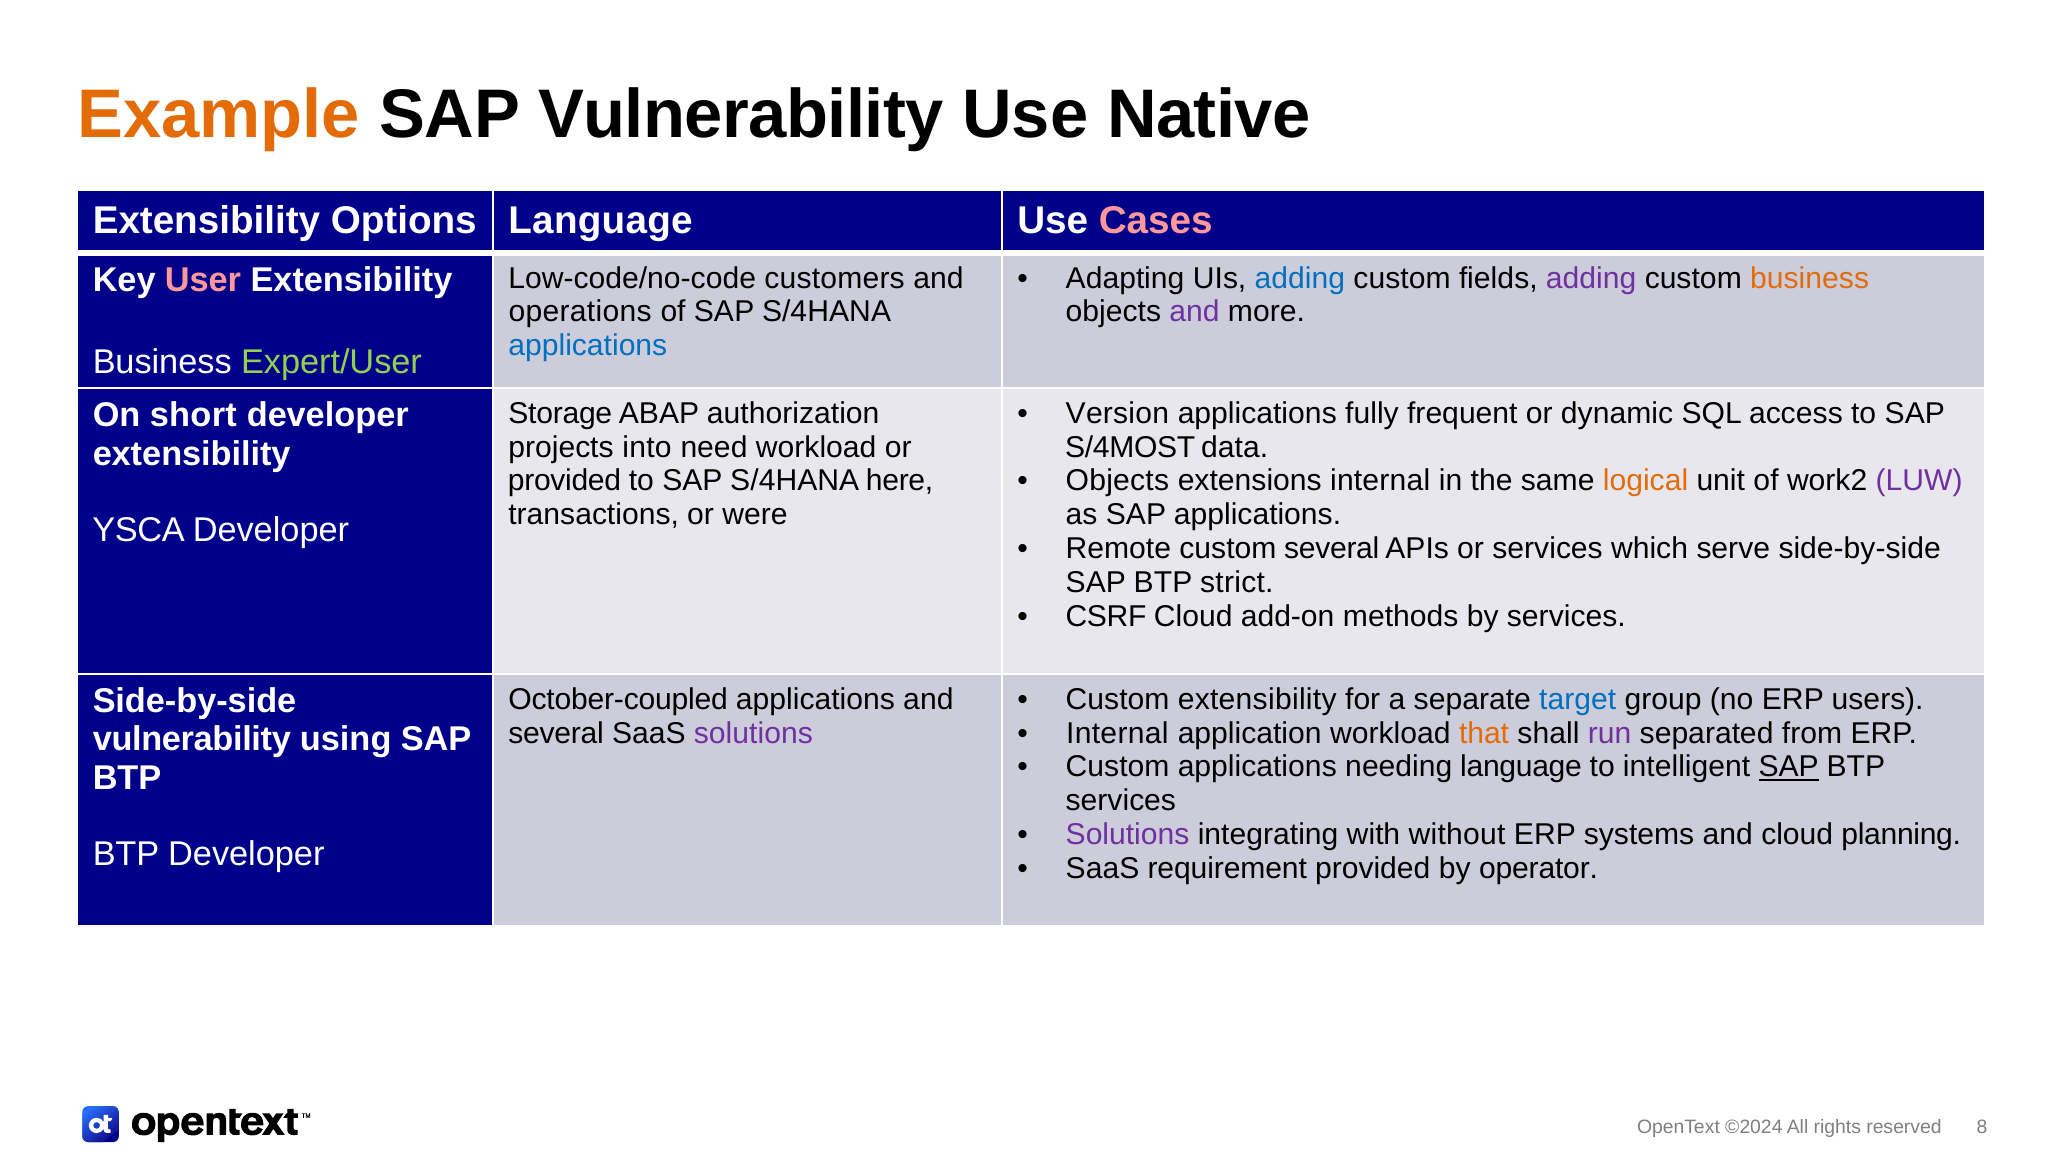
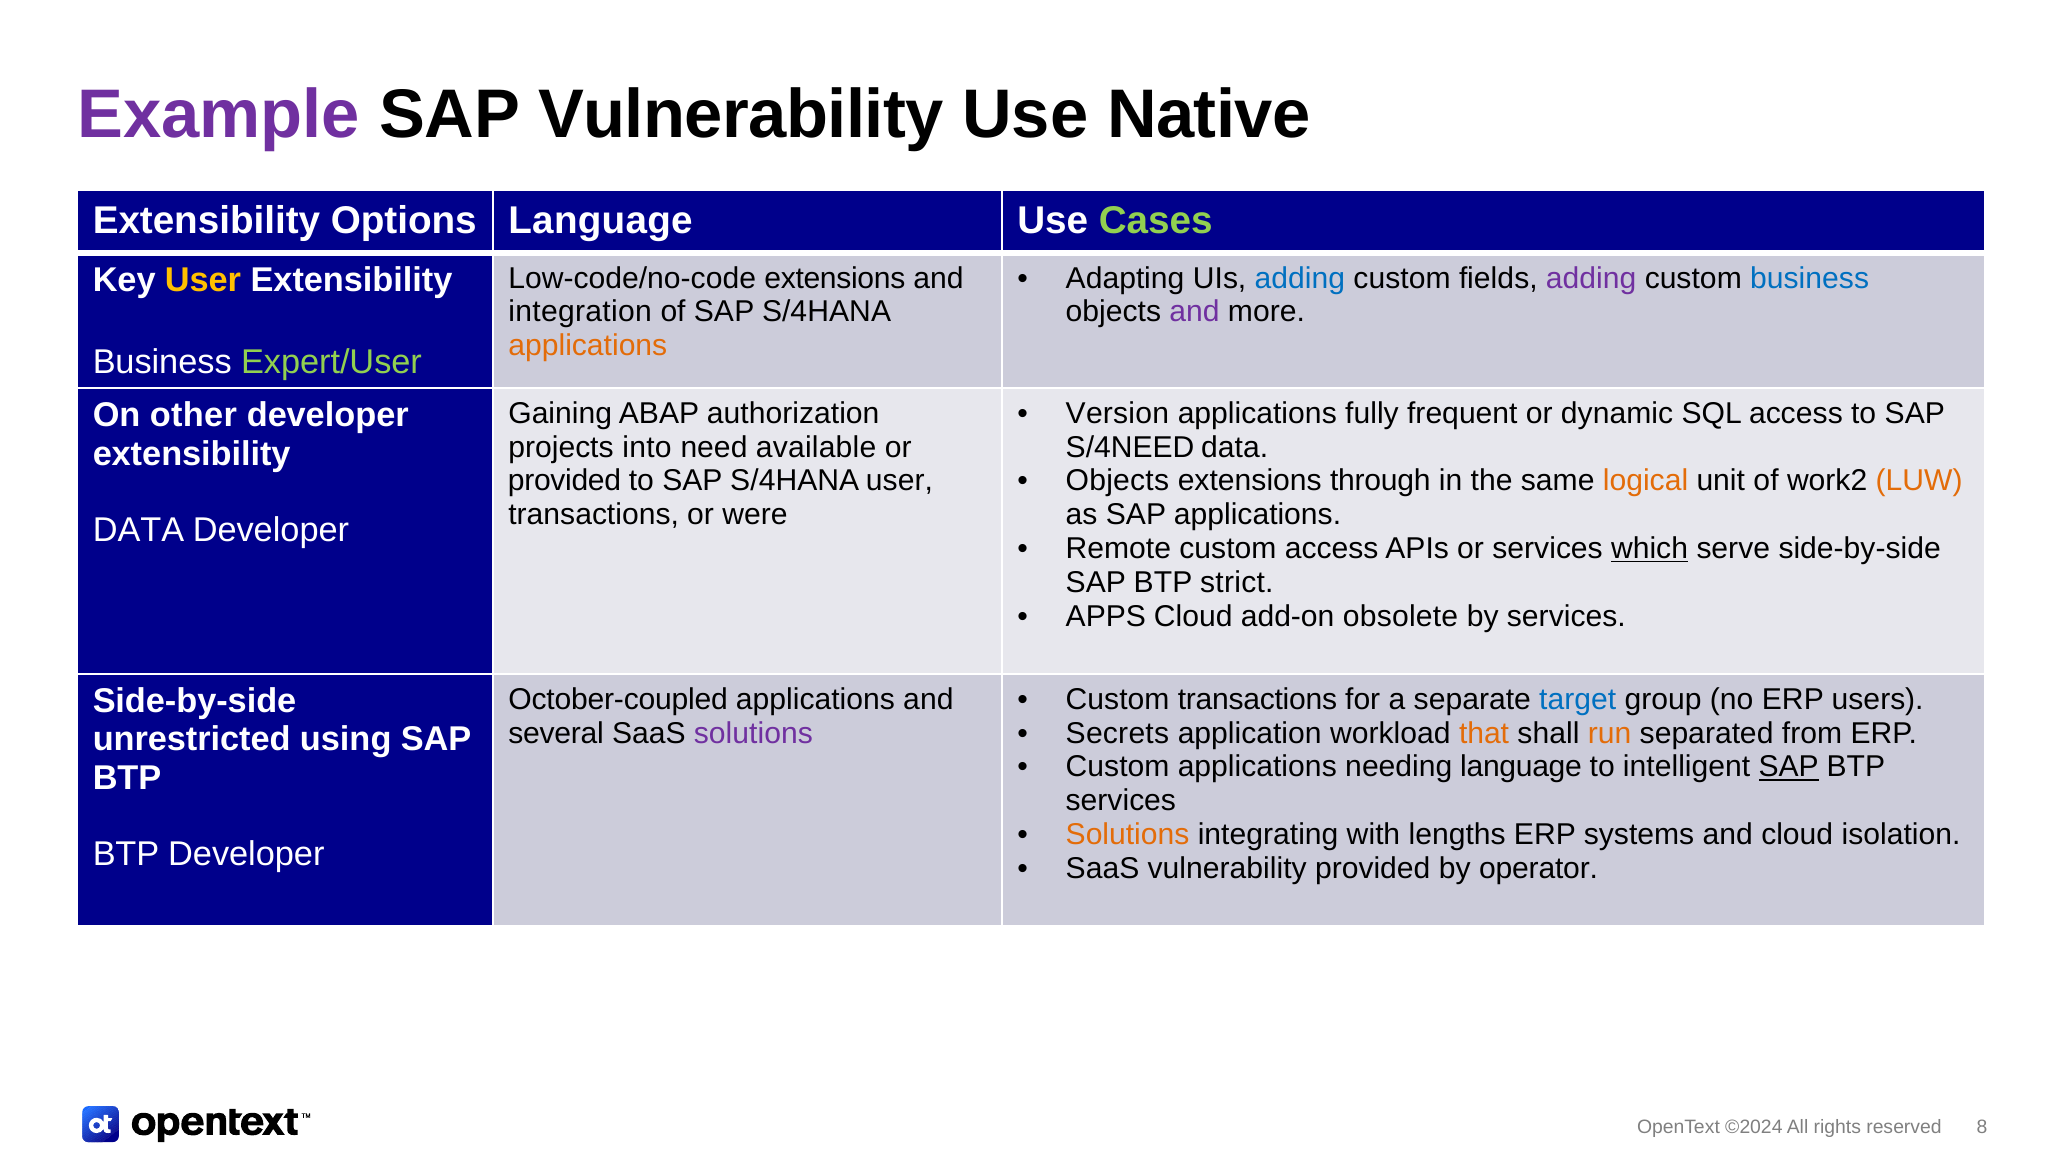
Example colour: orange -> purple
Cases colour: pink -> light green
Low-code/no-code customers: customers -> extensions
business at (1810, 278) colour: orange -> blue
User at (203, 280) colour: pink -> yellow
operations: operations -> integration
applications at (588, 346) colour: blue -> orange
Storage: Storage -> Gaining
short: short -> other
need workload: workload -> available
S/4MOST: S/4MOST -> S/4NEED
S/4HANA here: here -> user
extensions internal: internal -> through
LUW colour: purple -> orange
YSCA at (139, 530): YSCA -> DATA
custom several: several -> access
which underline: none -> present
CSRF: CSRF -> APPS
methods: methods -> obsolete
Custom extensibility: extensibility -> transactions
Internal at (1117, 733): Internal -> Secrets
run colour: purple -> orange
vulnerability at (192, 740): vulnerability -> unrestricted
Solutions at (1128, 834) colour: purple -> orange
without: without -> lengths
planning: planning -> isolation
SaaS requirement: requirement -> vulnerability
